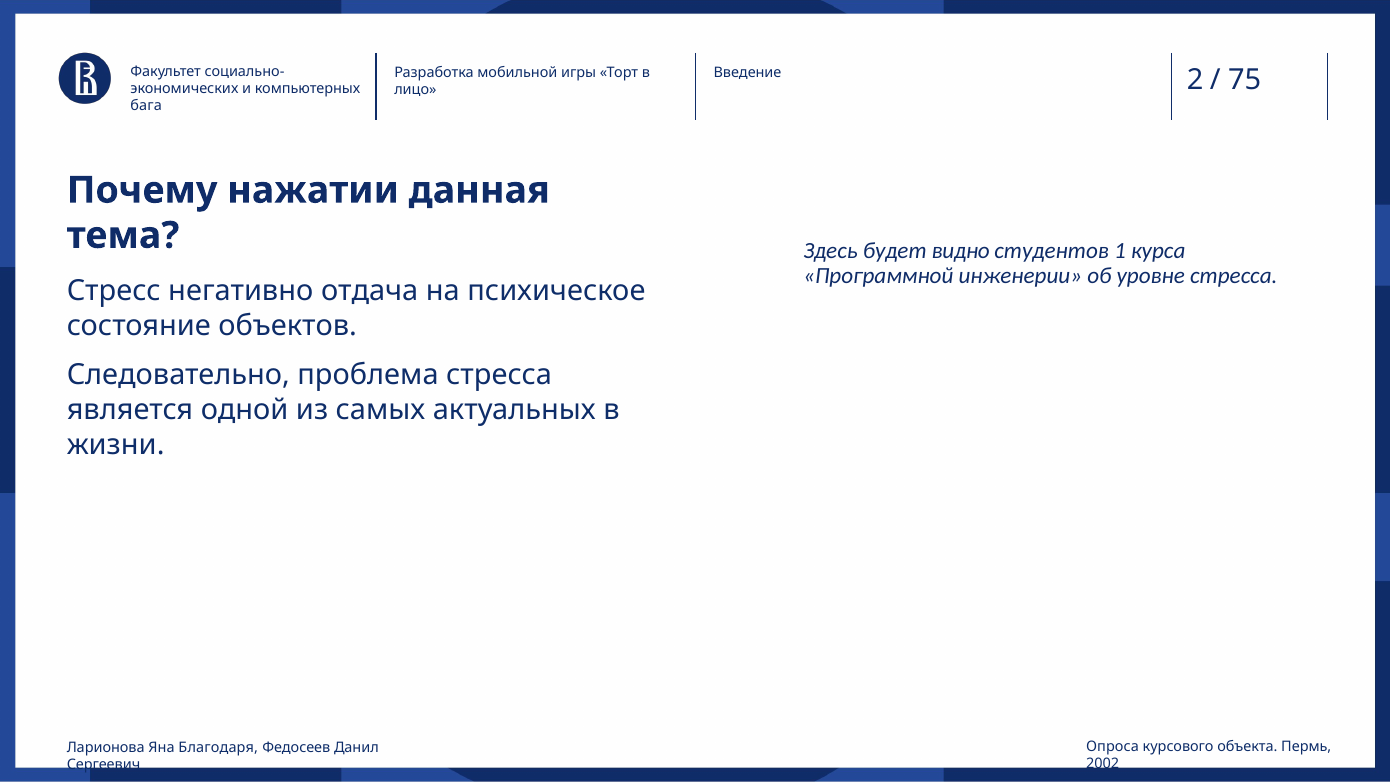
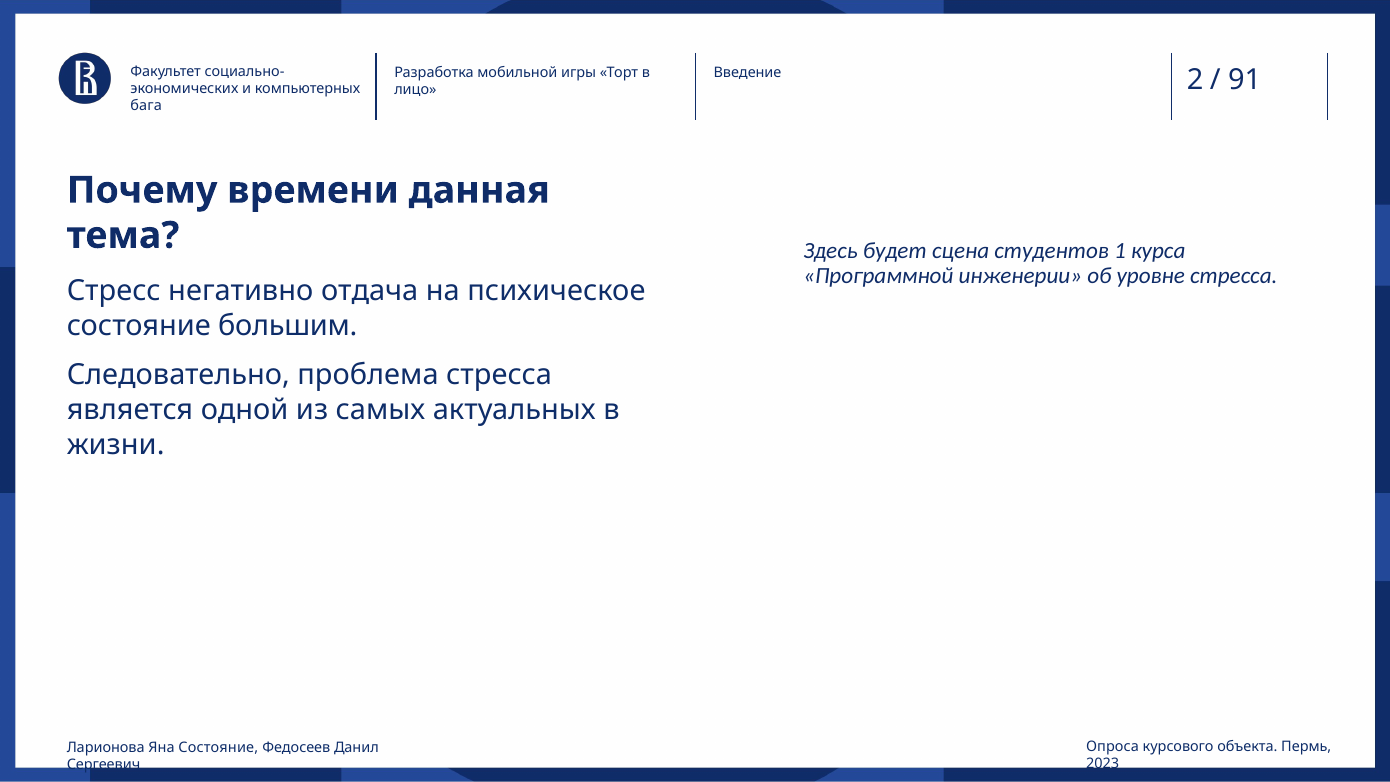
75: 75 -> 91
нажатии: нажатии -> времени
видно: видно -> сцена
объектов: объектов -> большим
Яна Благодаря: Благодаря -> Состояние
2002: 2002 -> 2023
